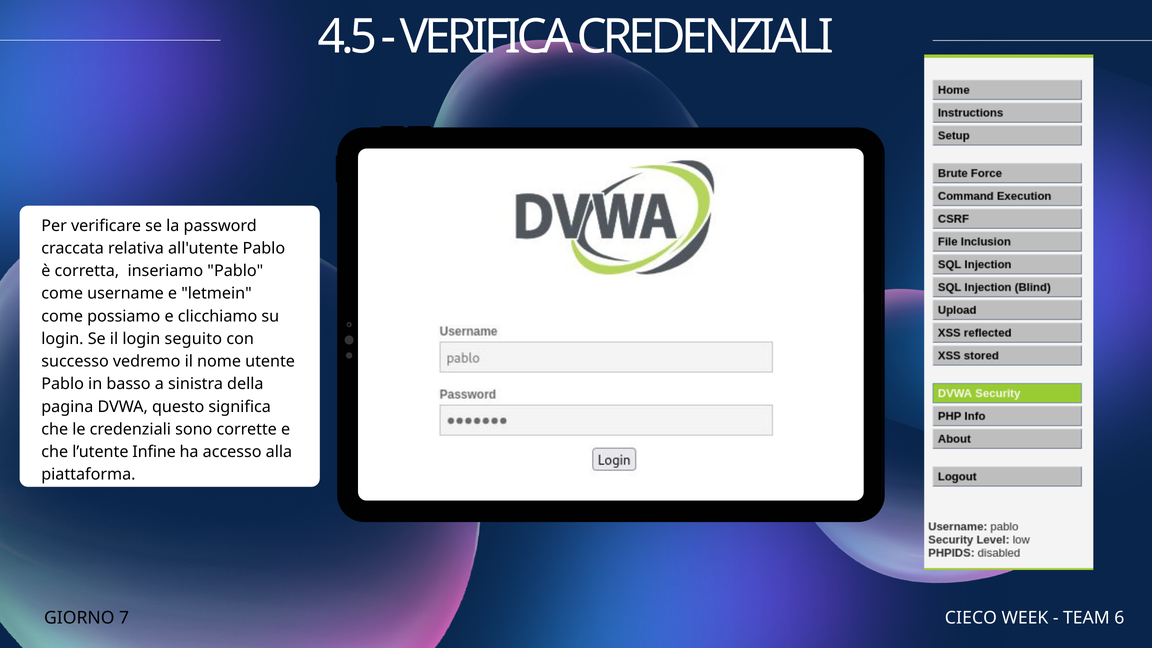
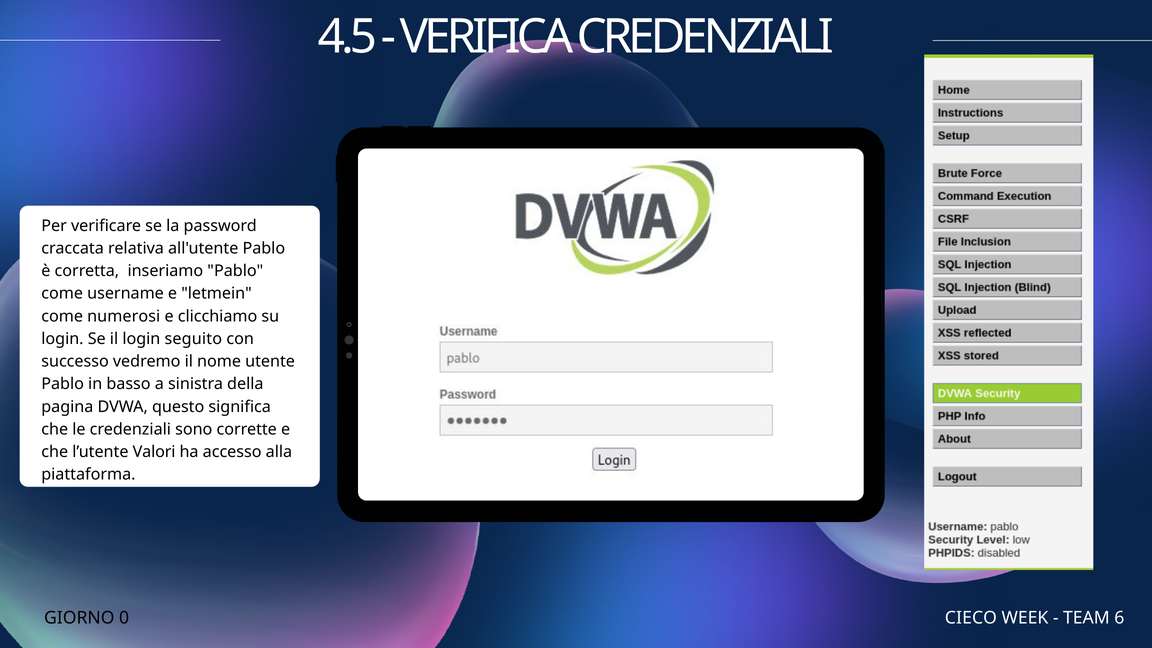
possiamo: possiamo -> numerosi
Infine: Infine -> Valori
7: 7 -> 0
